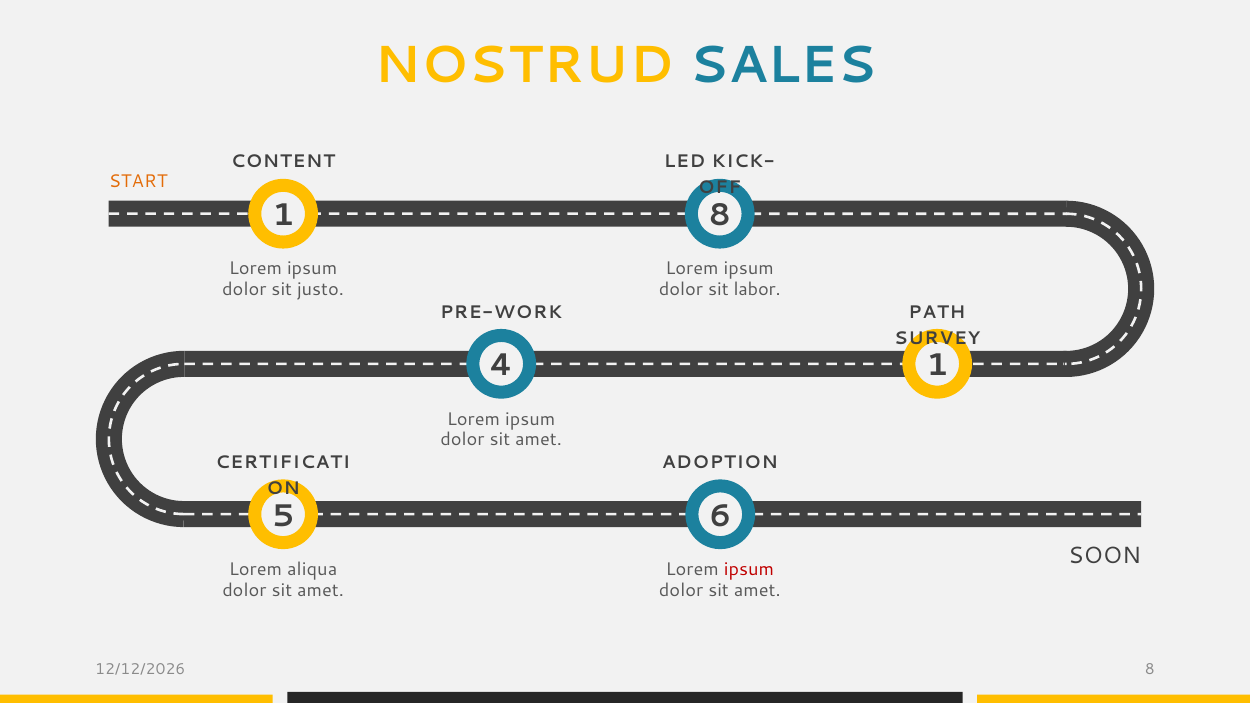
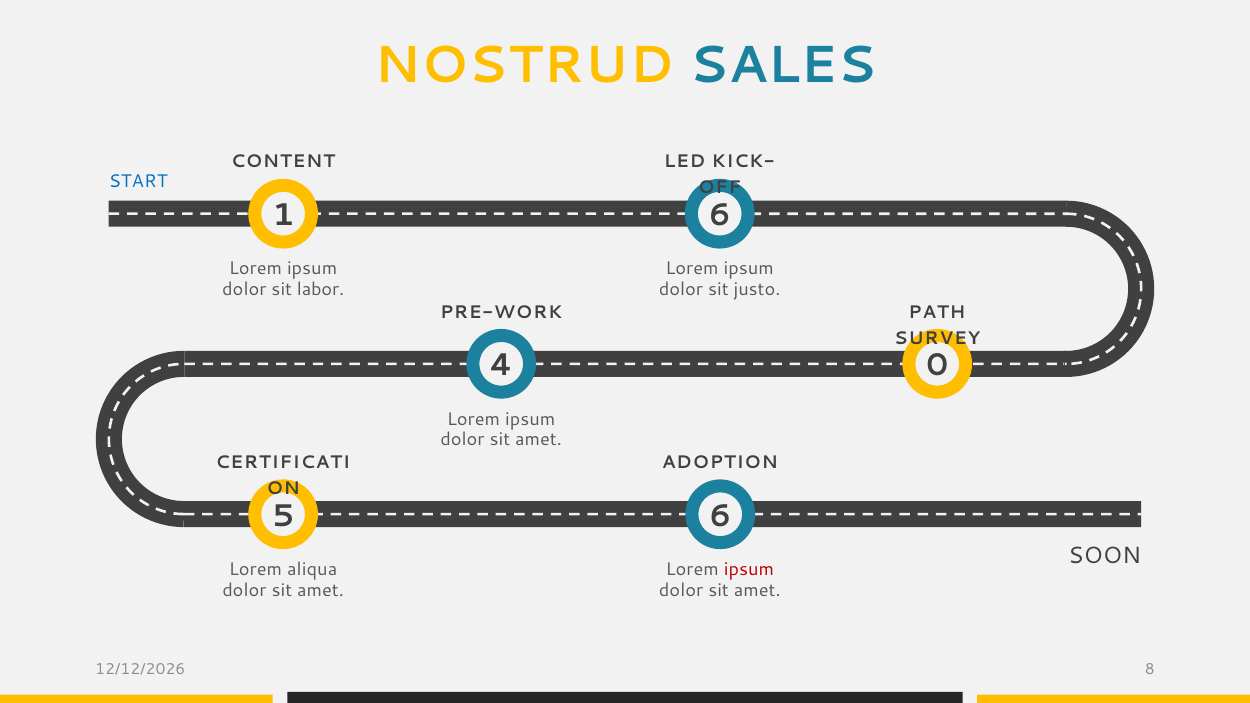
START colour: orange -> blue
1 8: 8 -> 6
justo: justo -> labor
labor: labor -> justo
4 1: 1 -> 0
